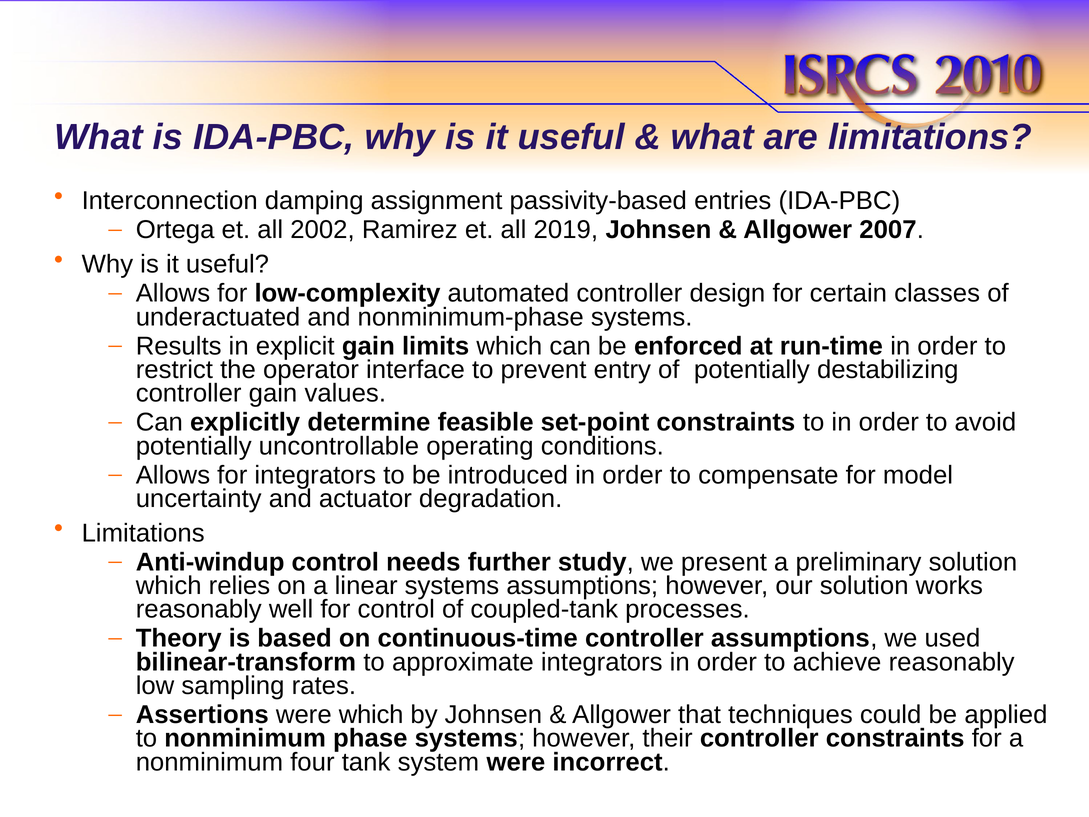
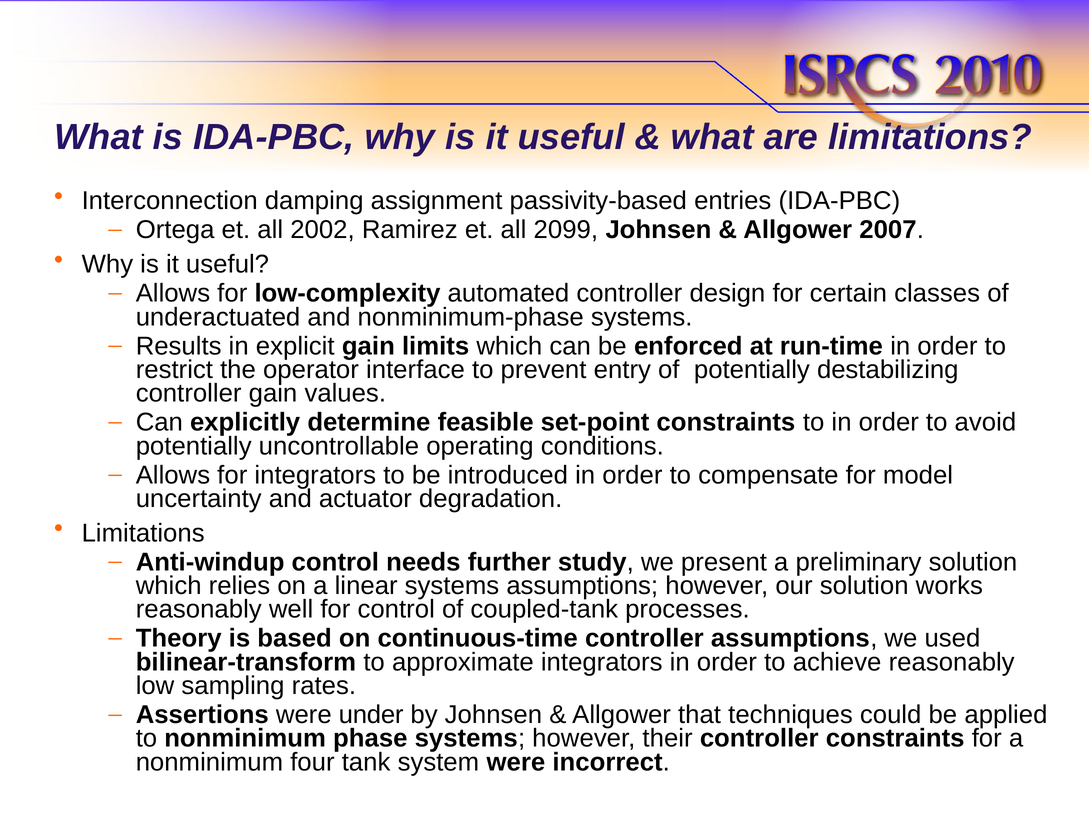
2019: 2019 -> 2099
were which: which -> under
